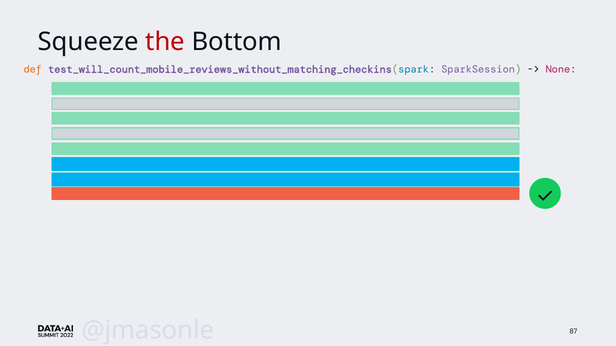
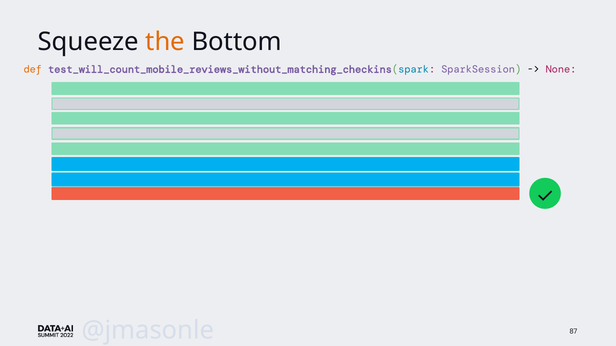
the colour: red -> orange
